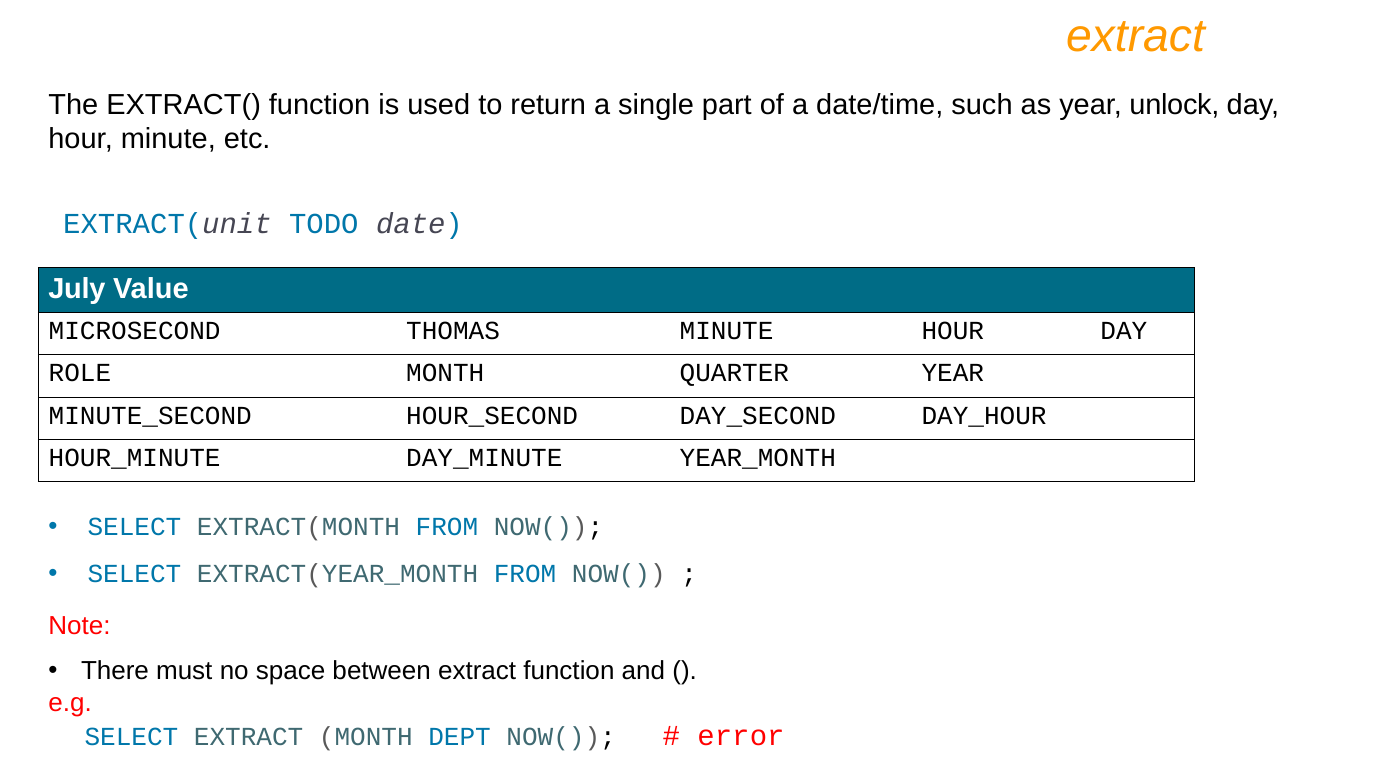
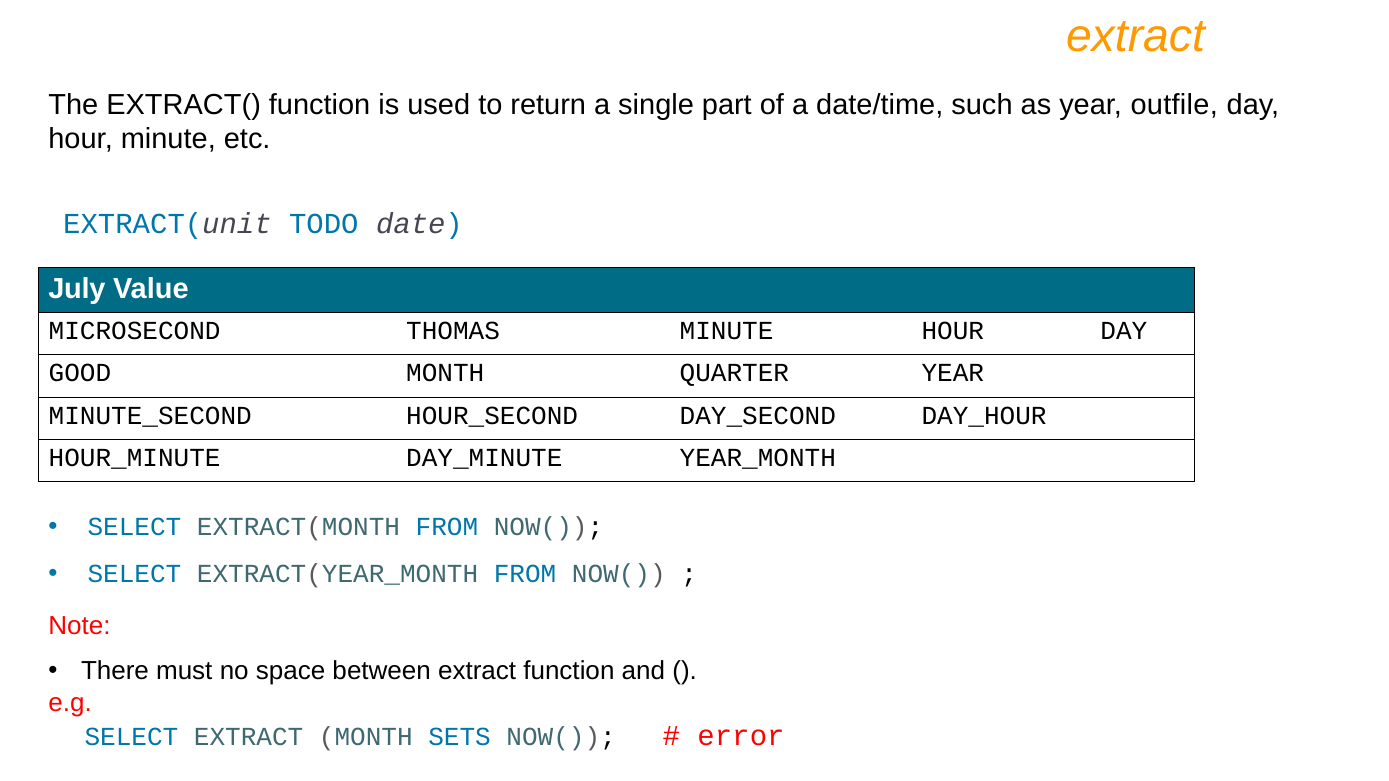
unlock: unlock -> outfile
ROLE: ROLE -> GOOD
DEPT: DEPT -> SETS
